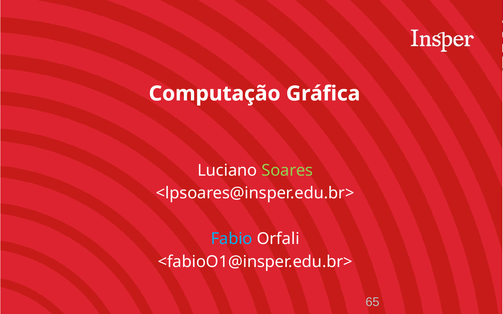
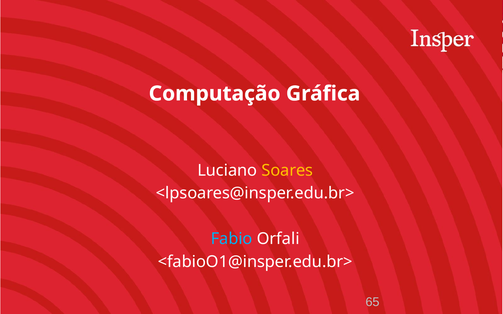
Soares colour: light green -> yellow
